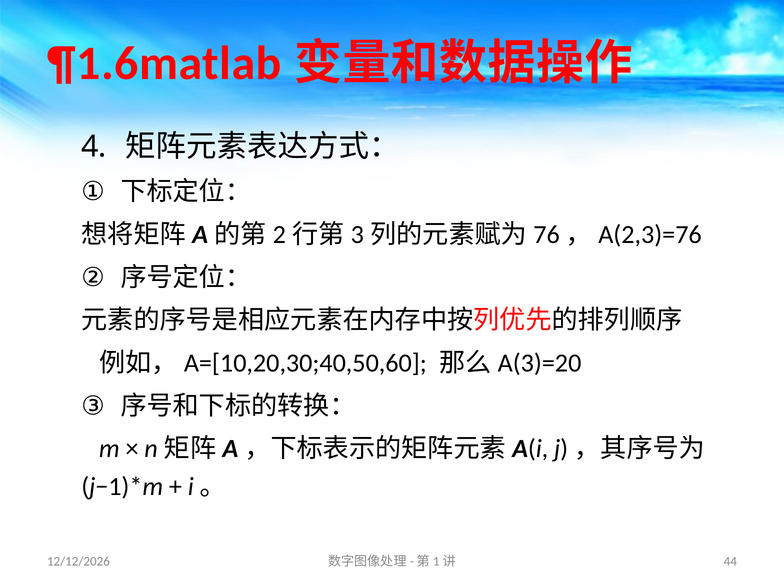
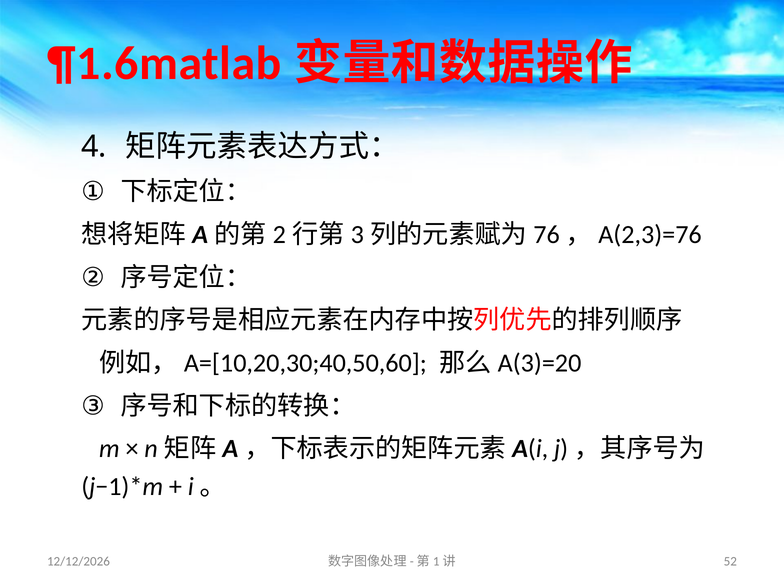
44: 44 -> 52
